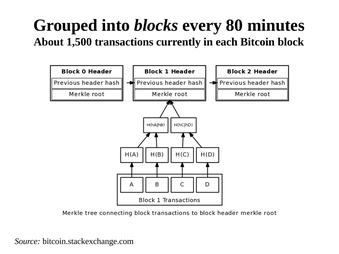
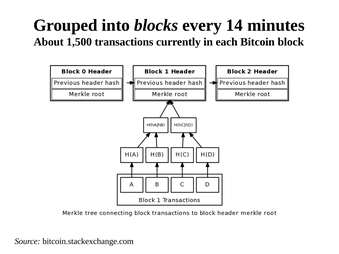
80: 80 -> 14
